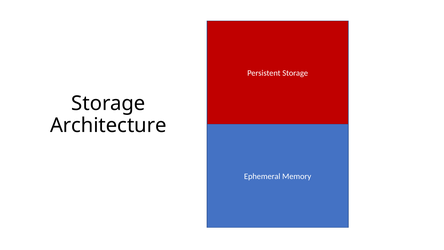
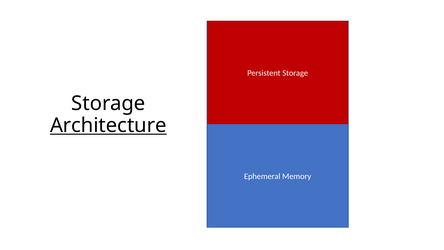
Architecture underline: none -> present
